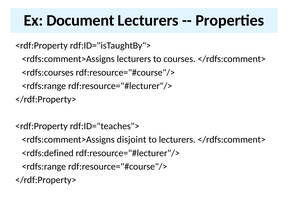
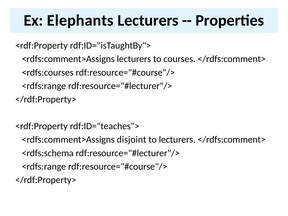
Document: Document -> Elephants
<rdfs:defined: <rdfs:defined -> <rdfs:schema
